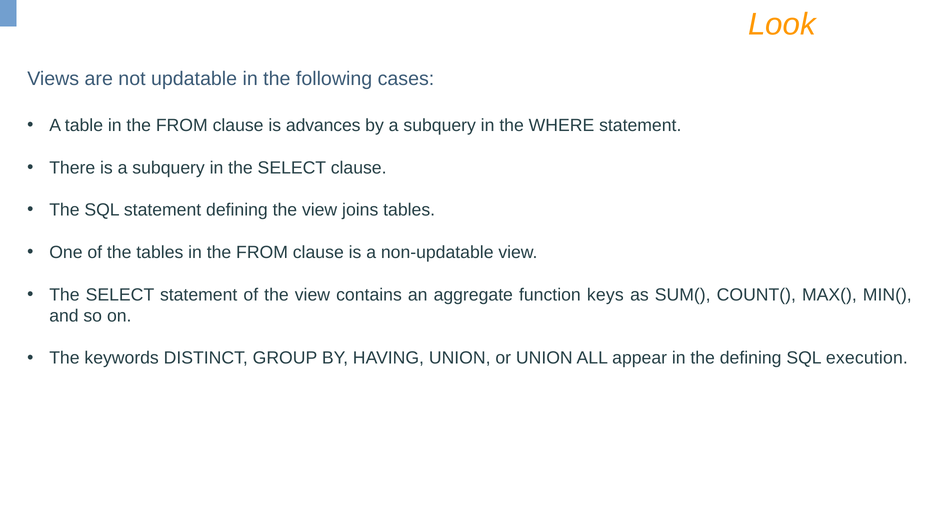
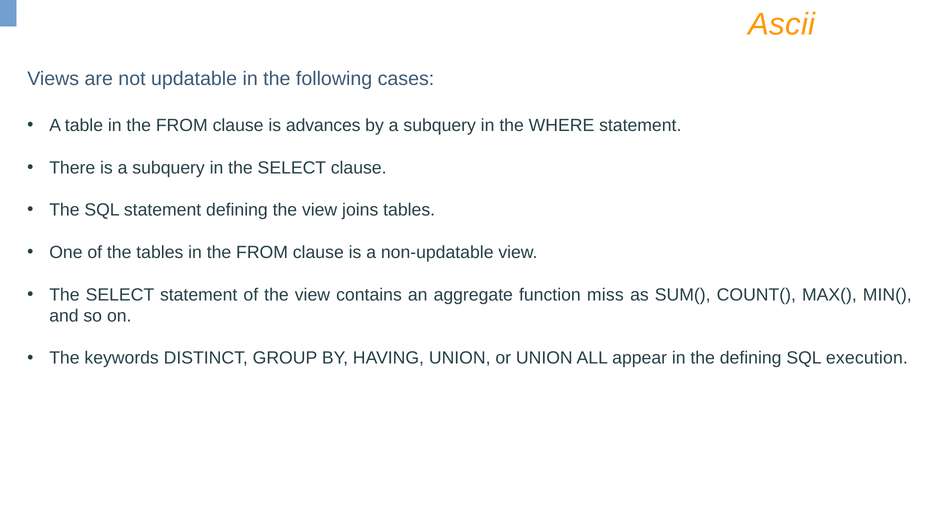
Look: Look -> Ascii
keys: keys -> miss
